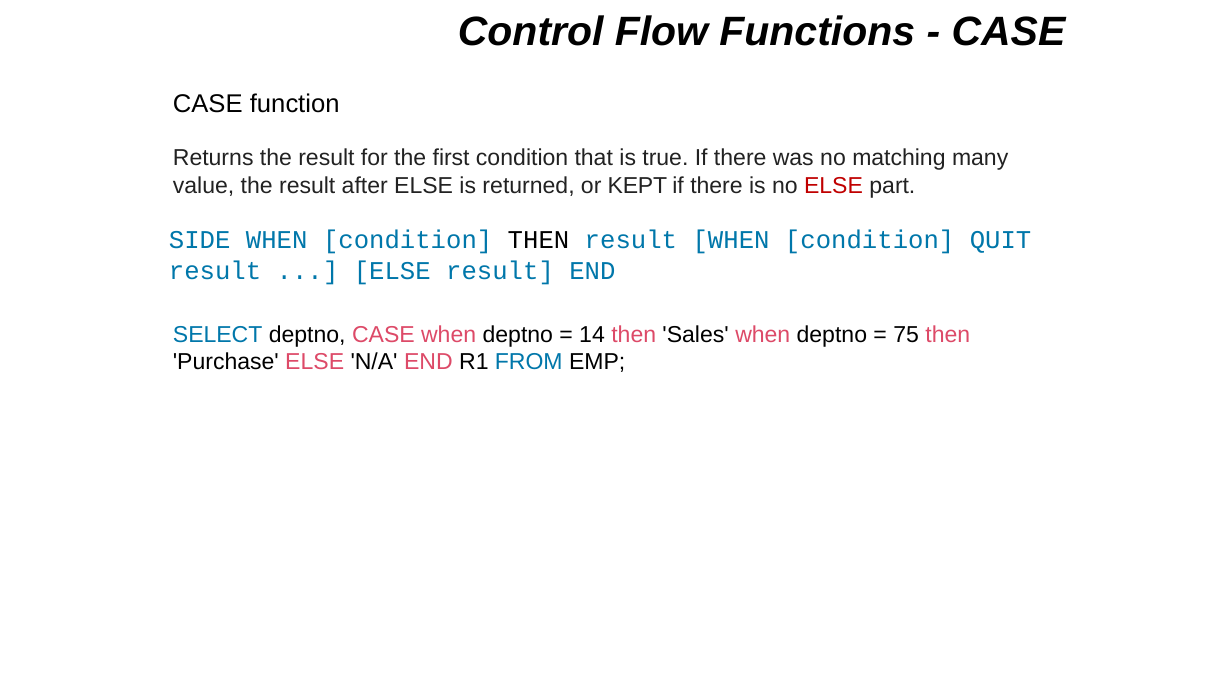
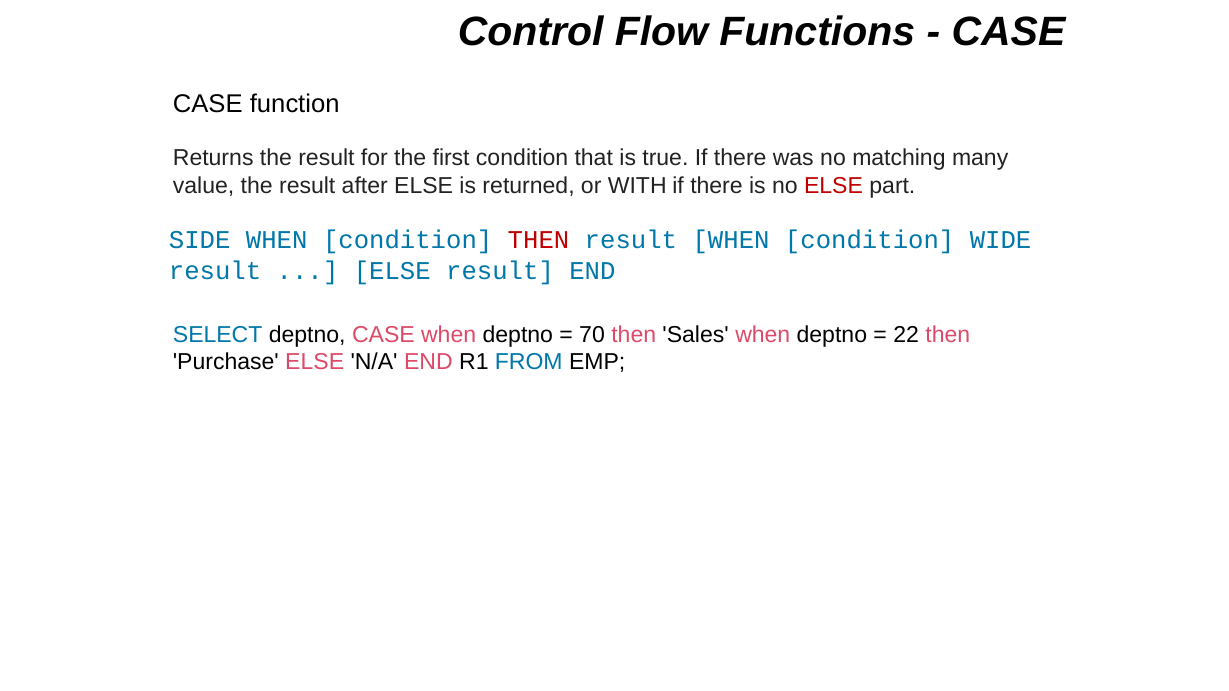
KEPT: KEPT -> WITH
THEN at (538, 240) colour: black -> red
QUIT: QUIT -> WIDE
14: 14 -> 70
75: 75 -> 22
